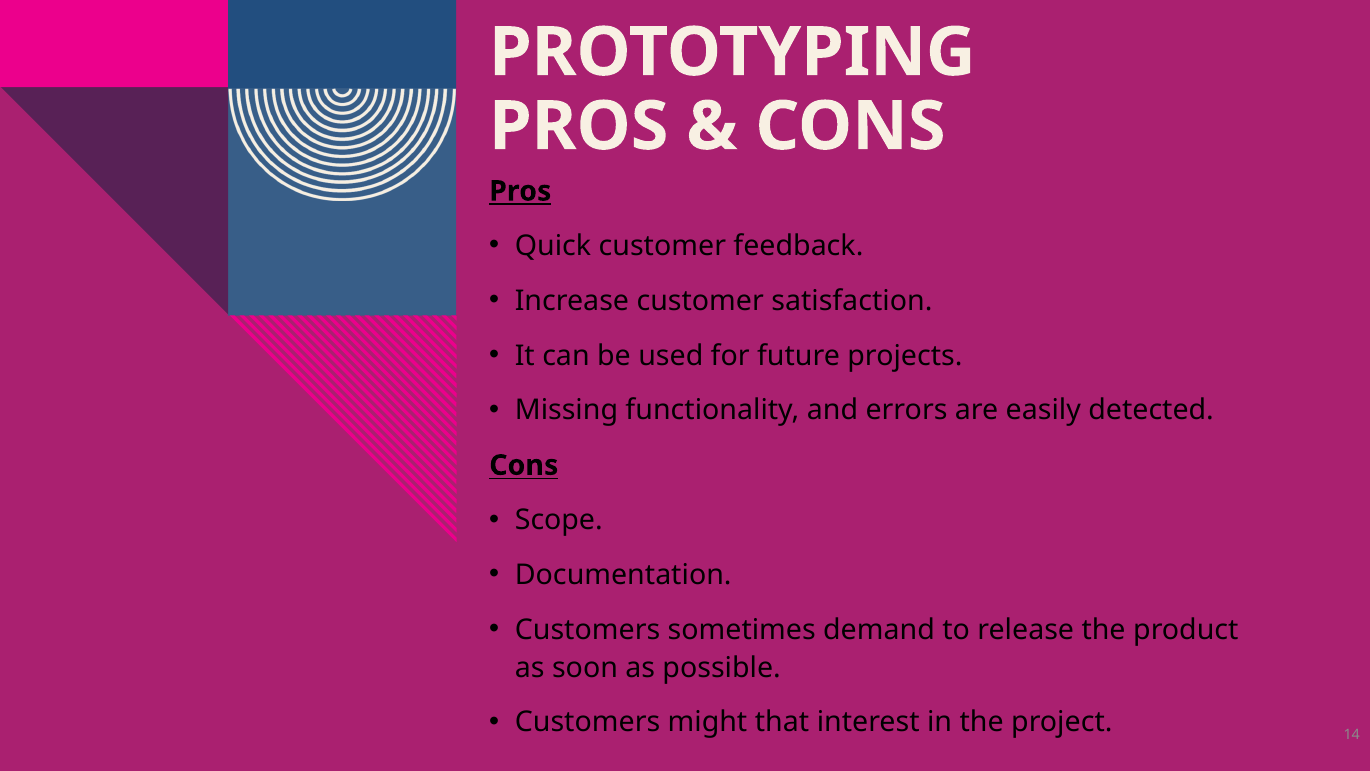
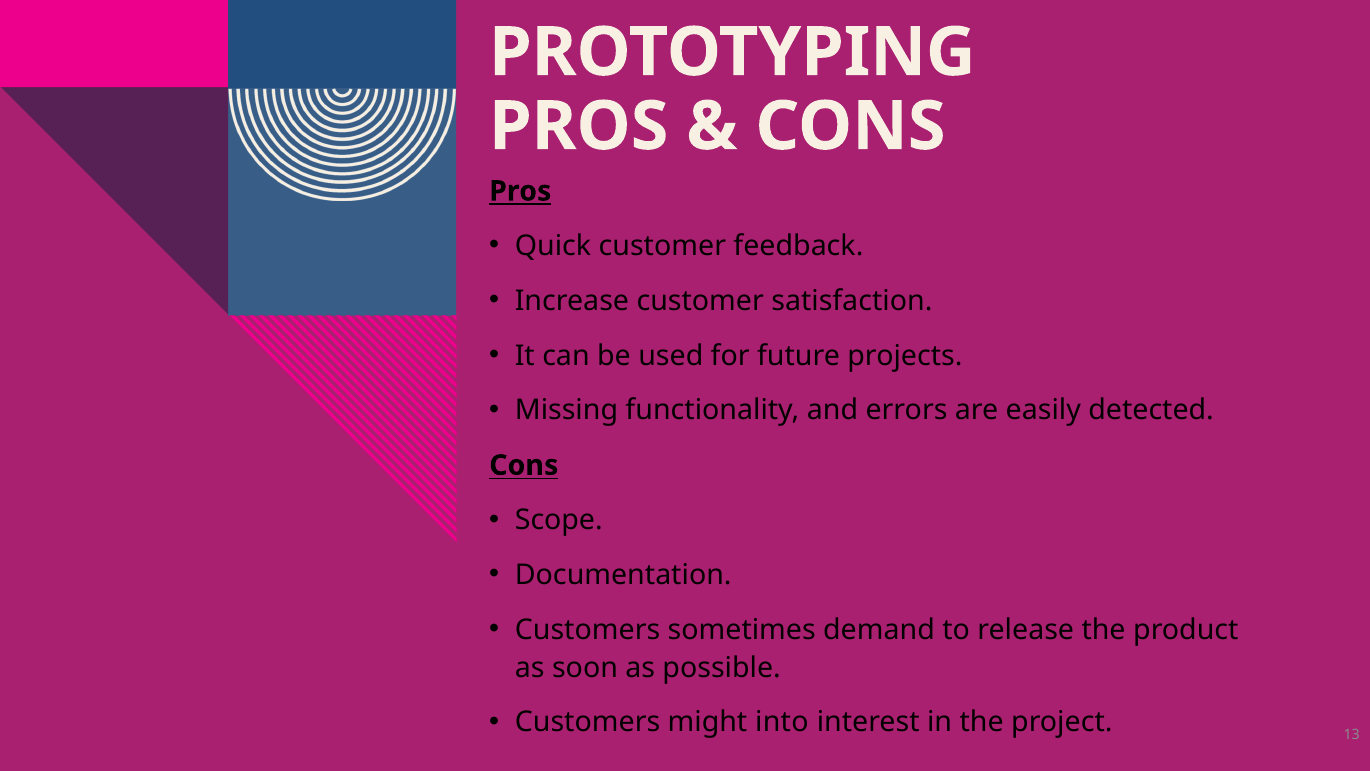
that: that -> into
14: 14 -> 13
